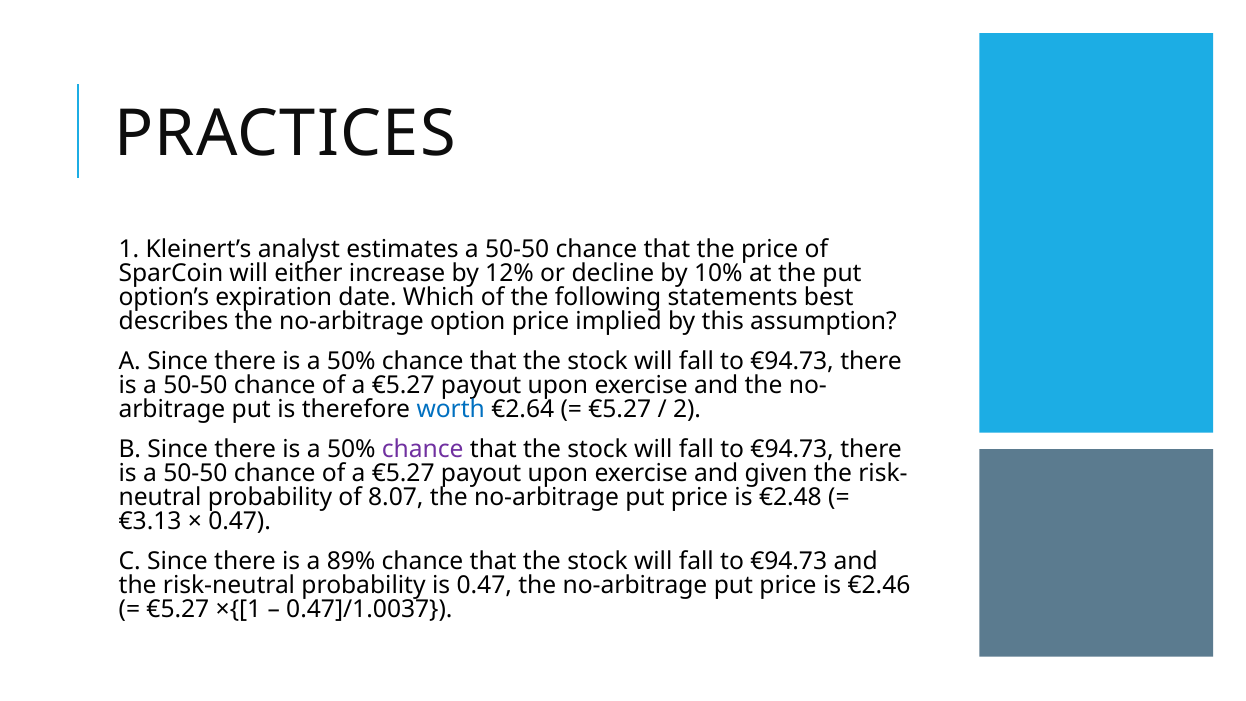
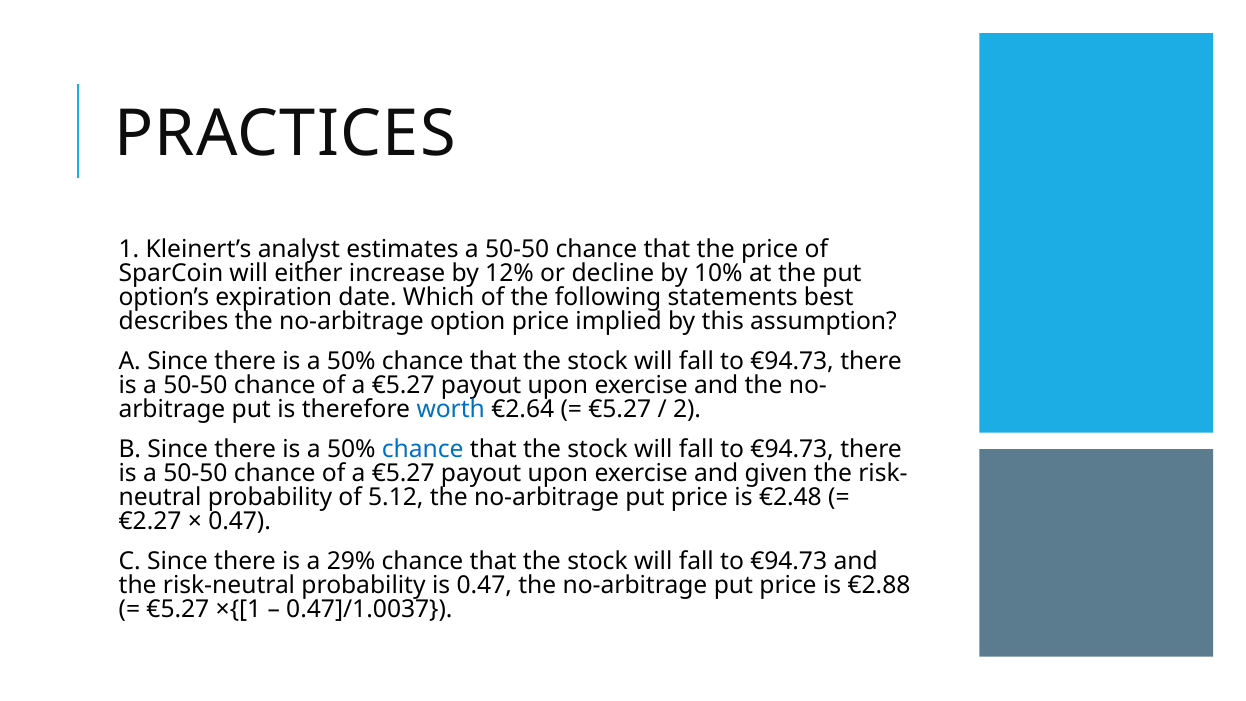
chance at (423, 450) colour: purple -> blue
8.07: 8.07 -> 5.12
€3.13: €3.13 -> €2.27
89%: 89% -> 29%
€2.46: €2.46 -> €2.88
